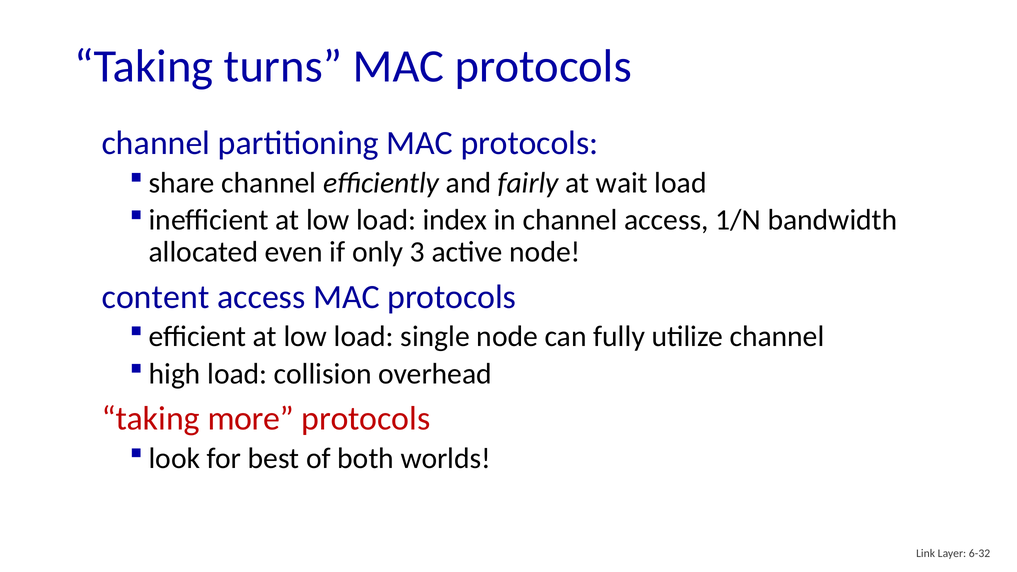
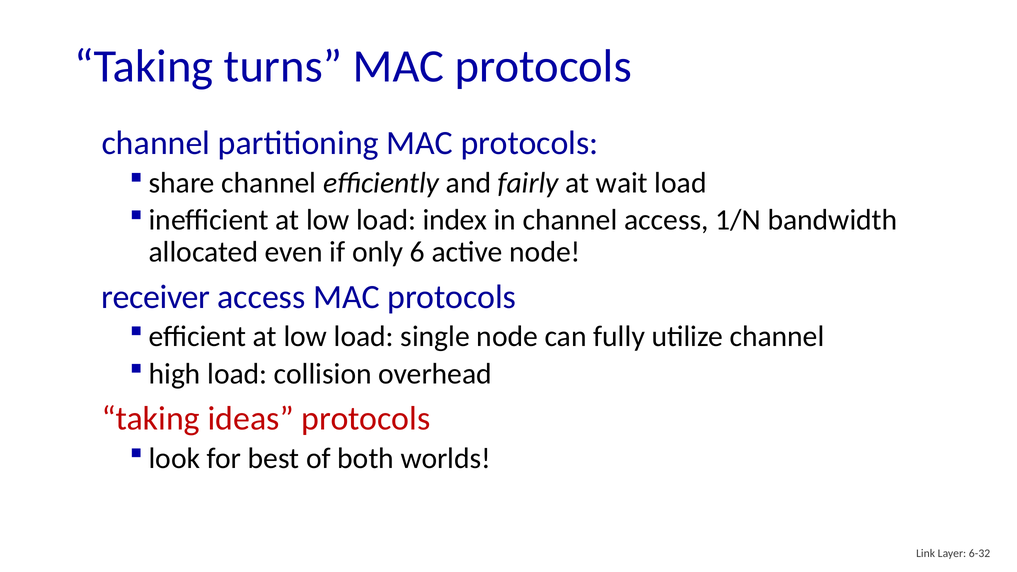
3: 3 -> 6
content: content -> receiver
more: more -> ideas
